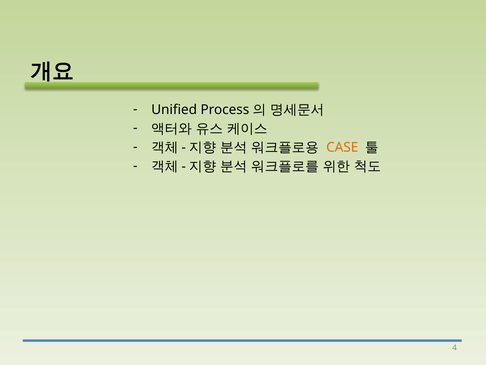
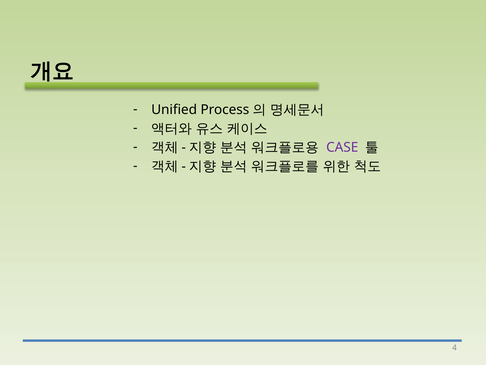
CASE colour: orange -> purple
